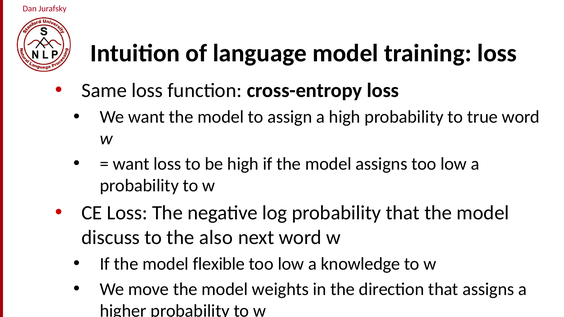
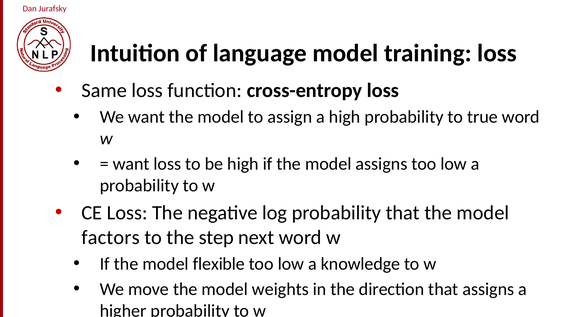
discuss: discuss -> factors
also: also -> step
